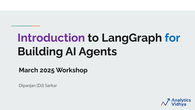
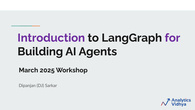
for colour: blue -> purple
